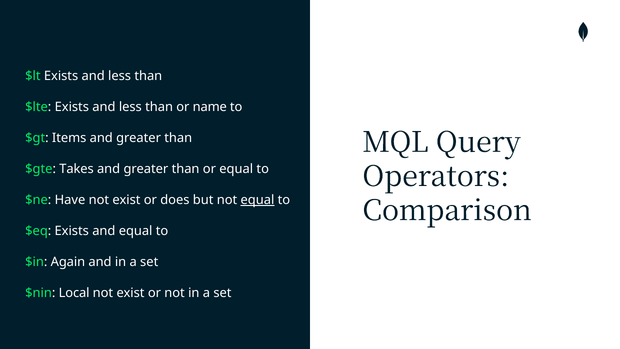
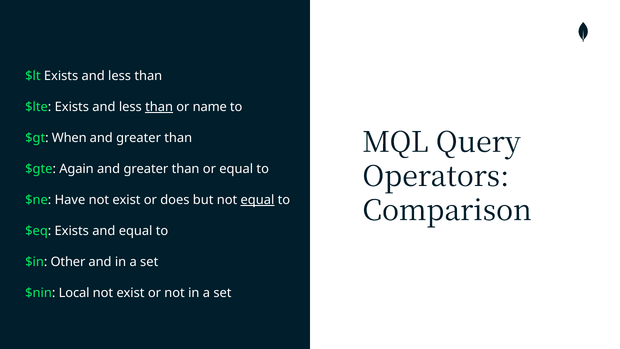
than at (159, 107) underline: none -> present
Items: Items -> When
Takes: Takes -> Again
Again: Again -> Other
